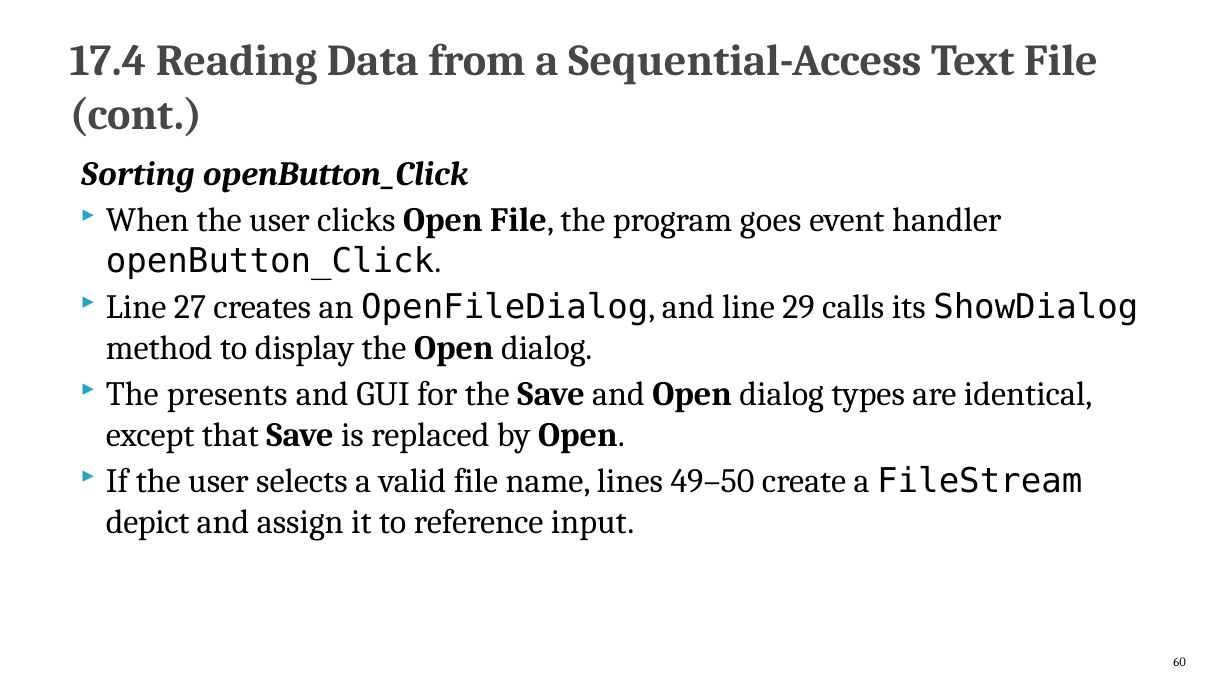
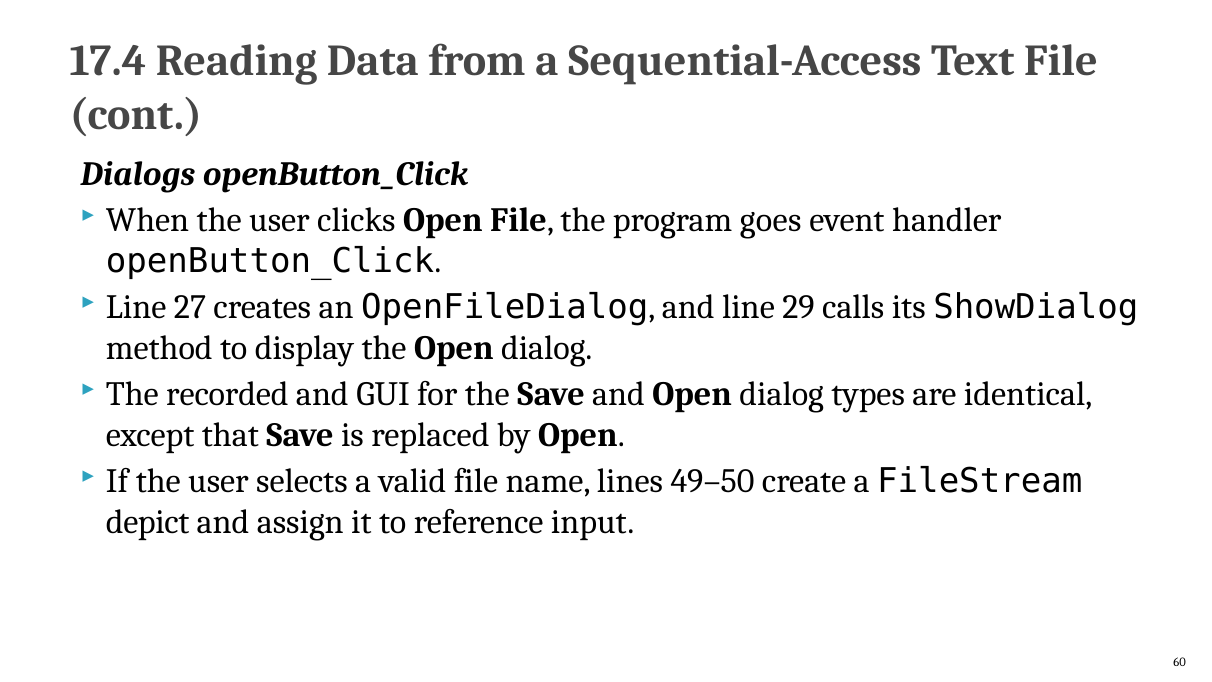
Sorting: Sorting -> Dialogs
presents: presents -> recorded
